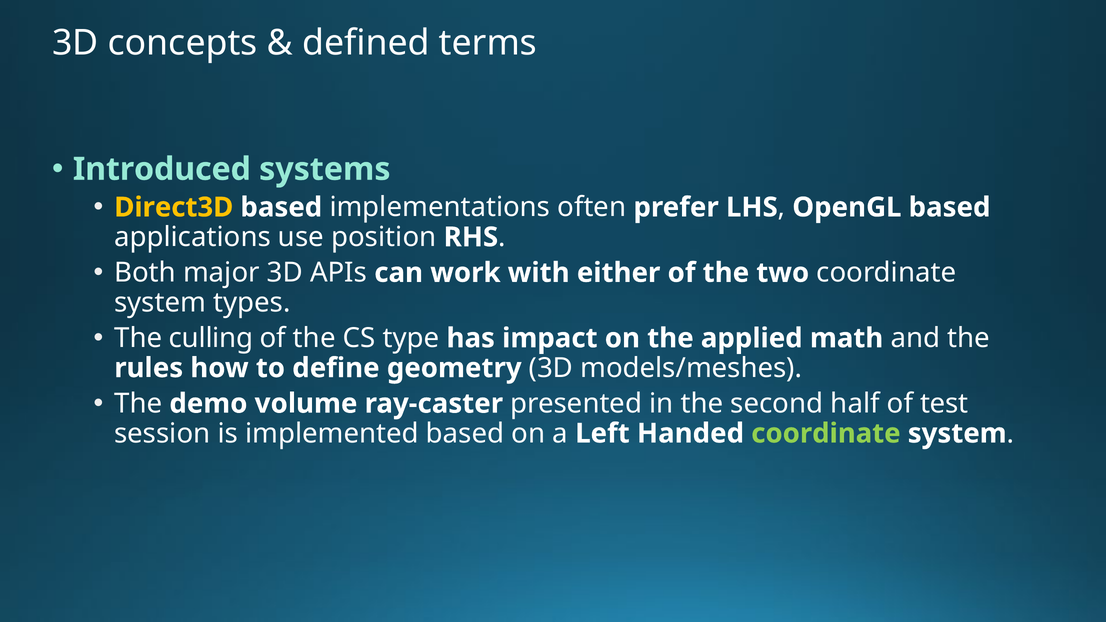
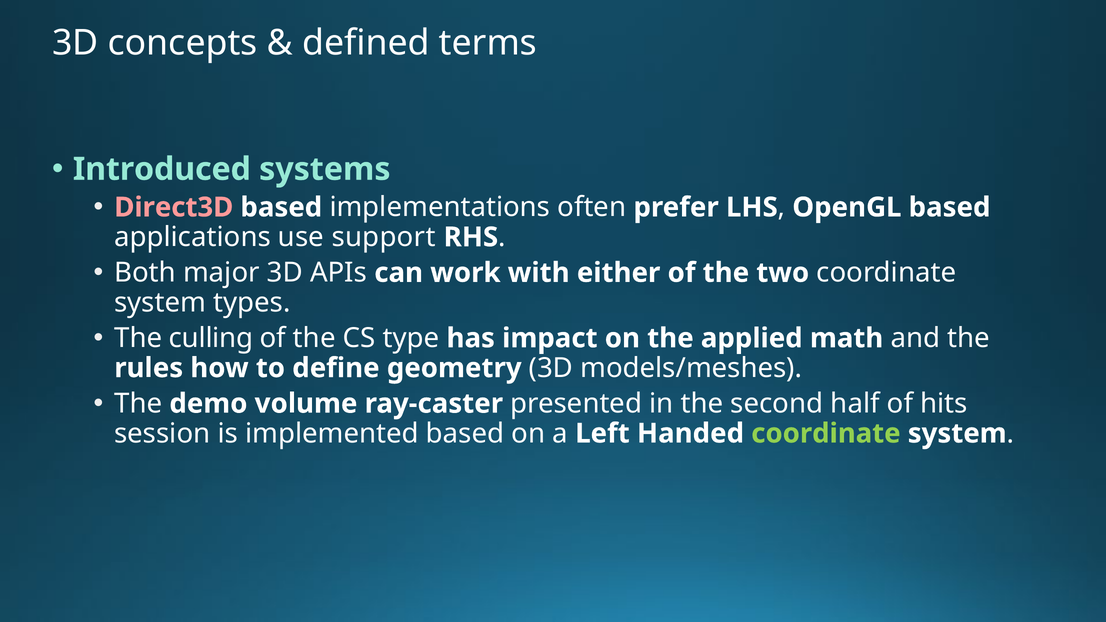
Direct3D colour: yellow -> pink
position: position -> support
test: test -> hits
